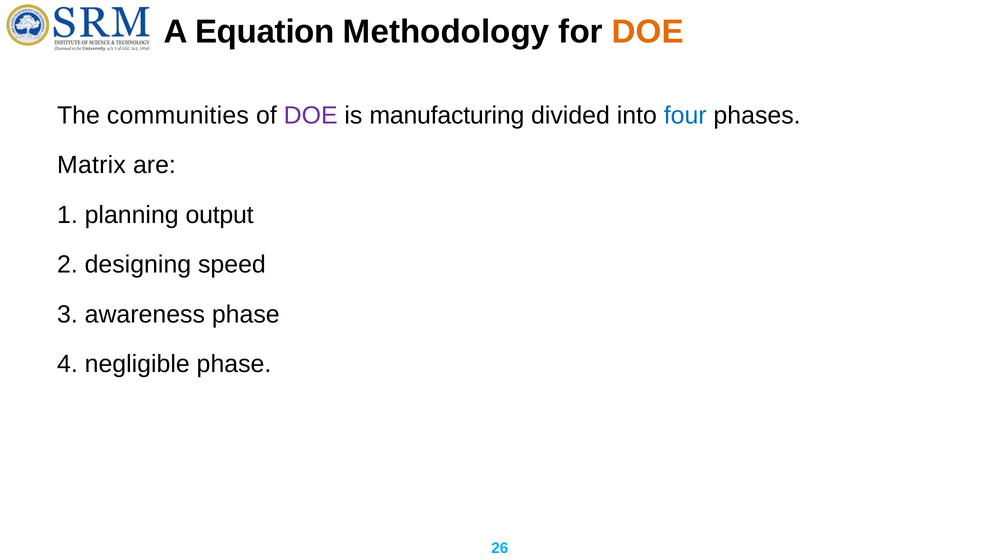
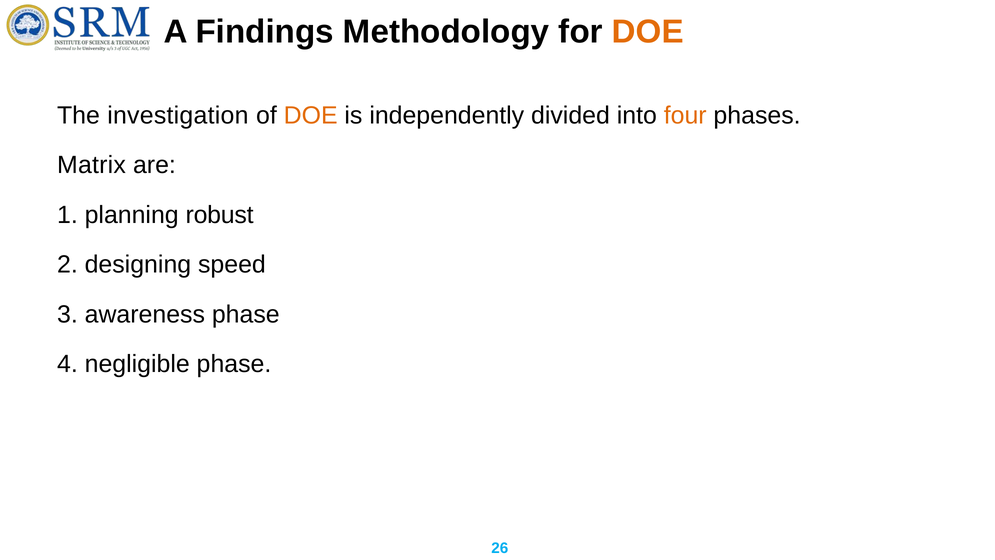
Equation: Equation -> Findings
communities: communities -> investigation
DOE at (311, 115) colour: purple -> orange
manufacturing: manufacturing -> independently
four colour: blue -> orange
output: output -> robust
